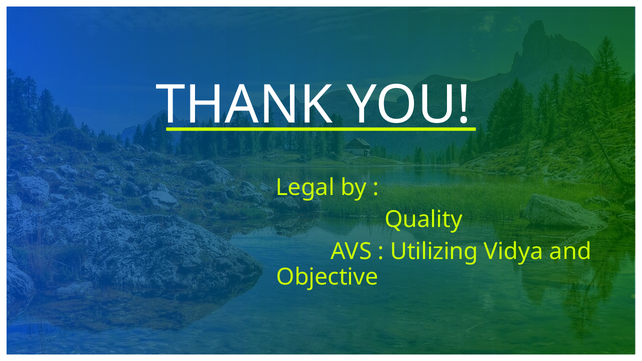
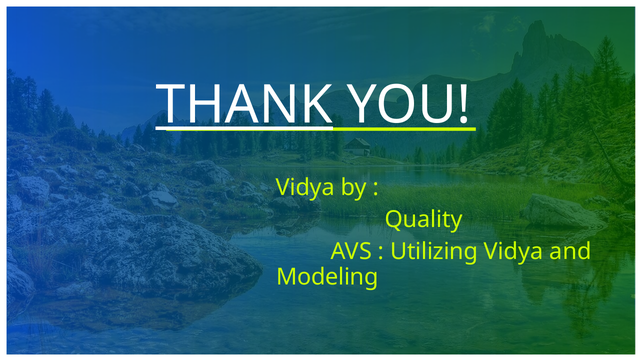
THANK underline: none -> present
Legal at (305, 188): Legal -> Vidya
Objective: Objective -> Modeling
